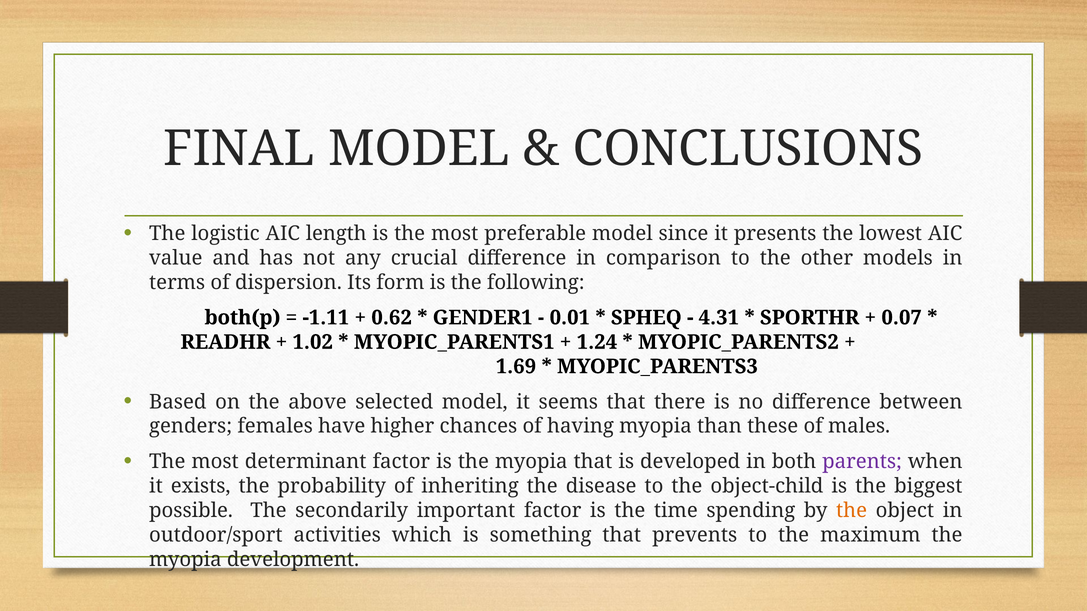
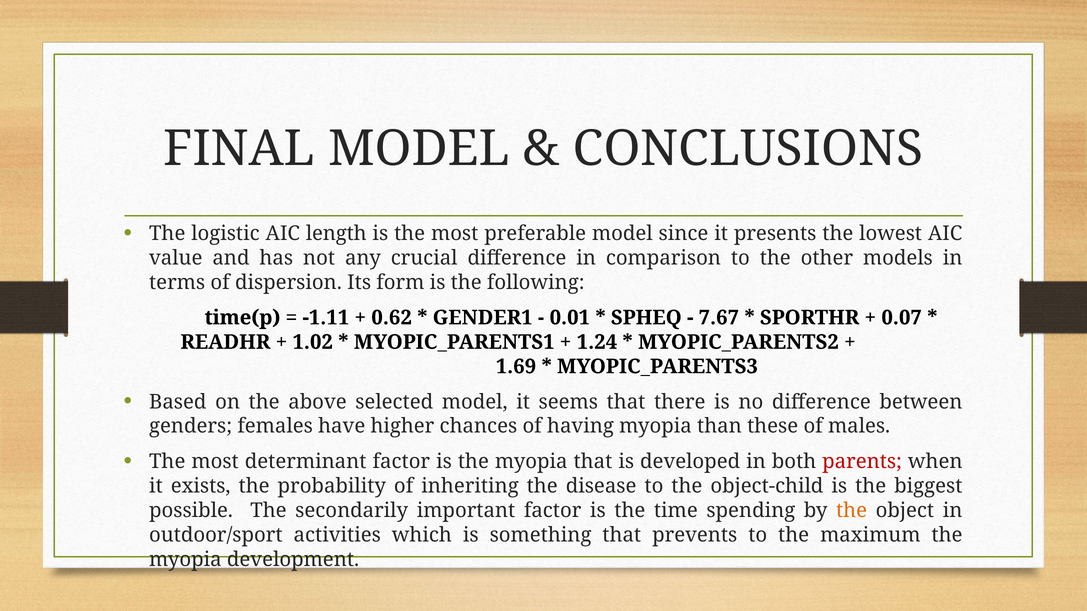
both(p: both(p -> time(p
4.31: 4.31 -> 7.67
parents colour: purple -> red
